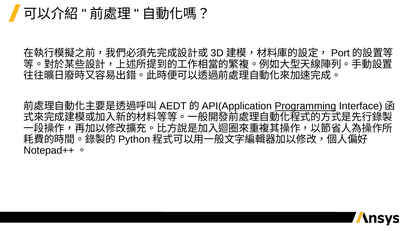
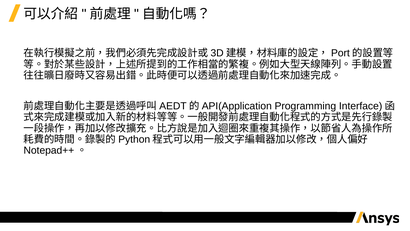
Programming underline: present -> none
